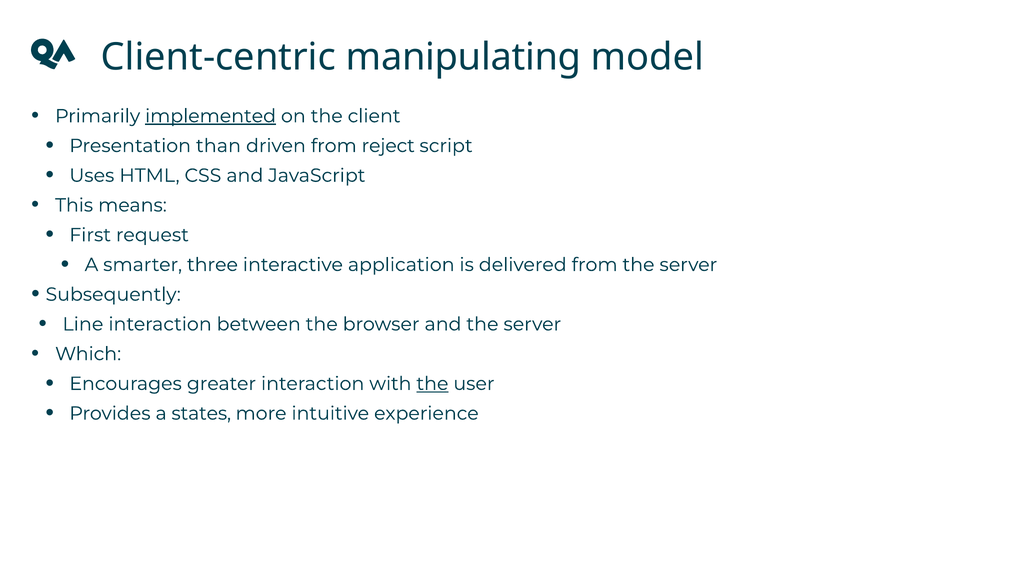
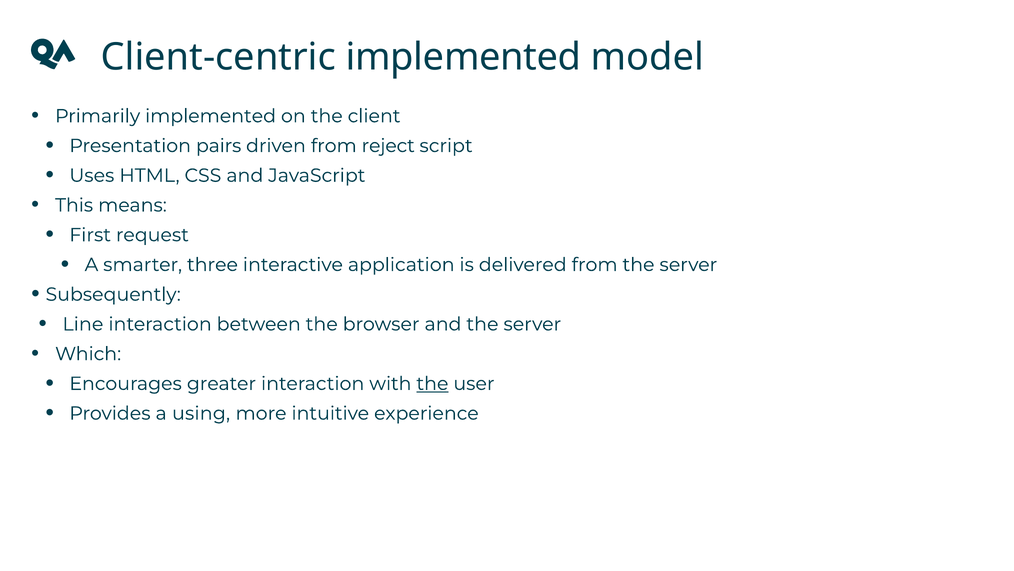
Client-centric manipulating: manipulating -> implemented
implemented at (211, 116) underline: present -> none
than: than -> pairs
states: states -> using
